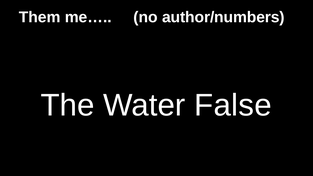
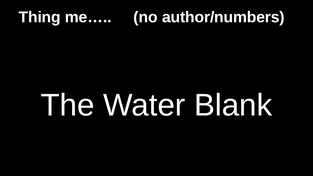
Them: Them -> Thing
False: False -> Blank
